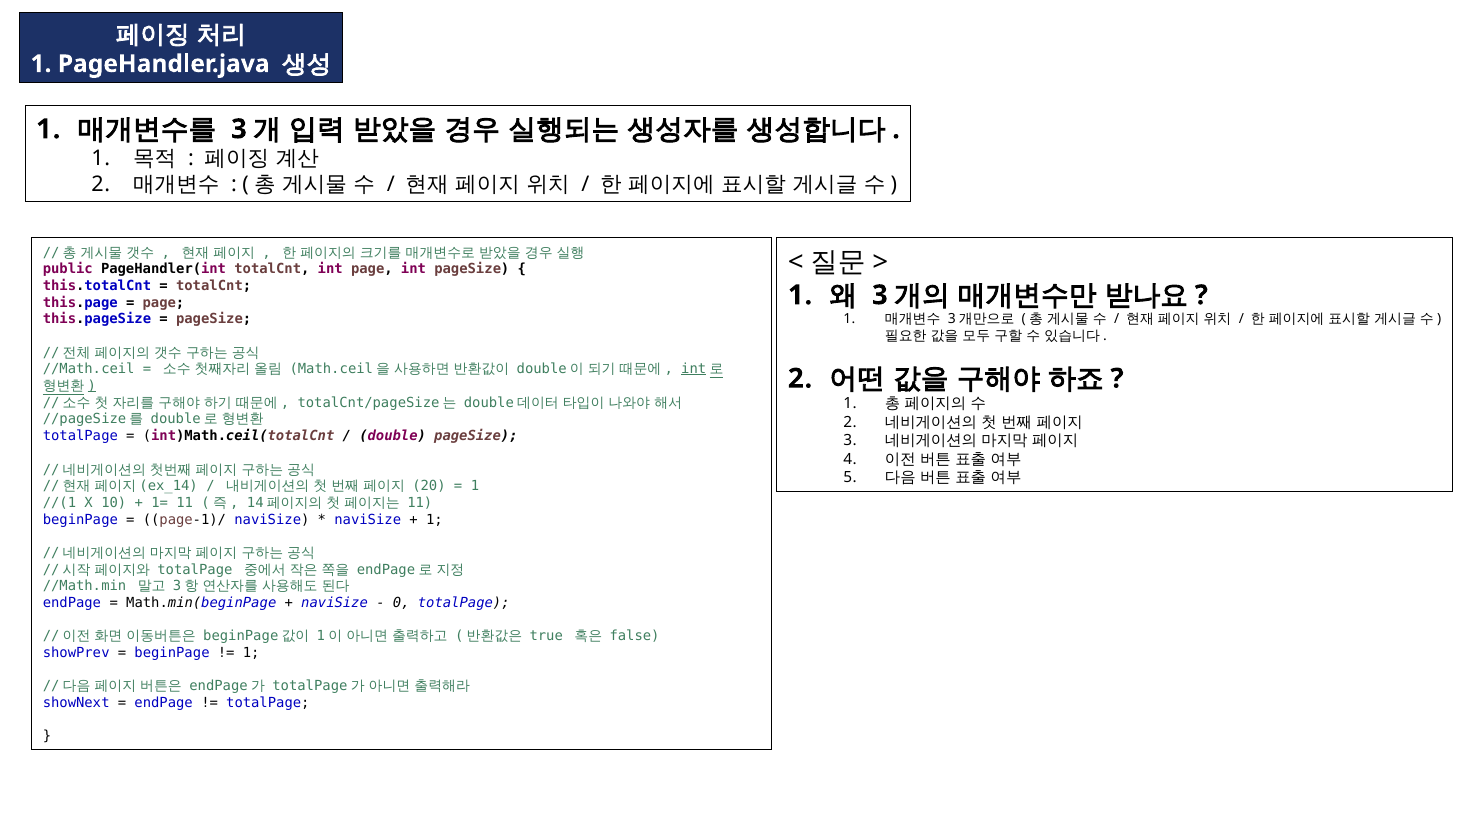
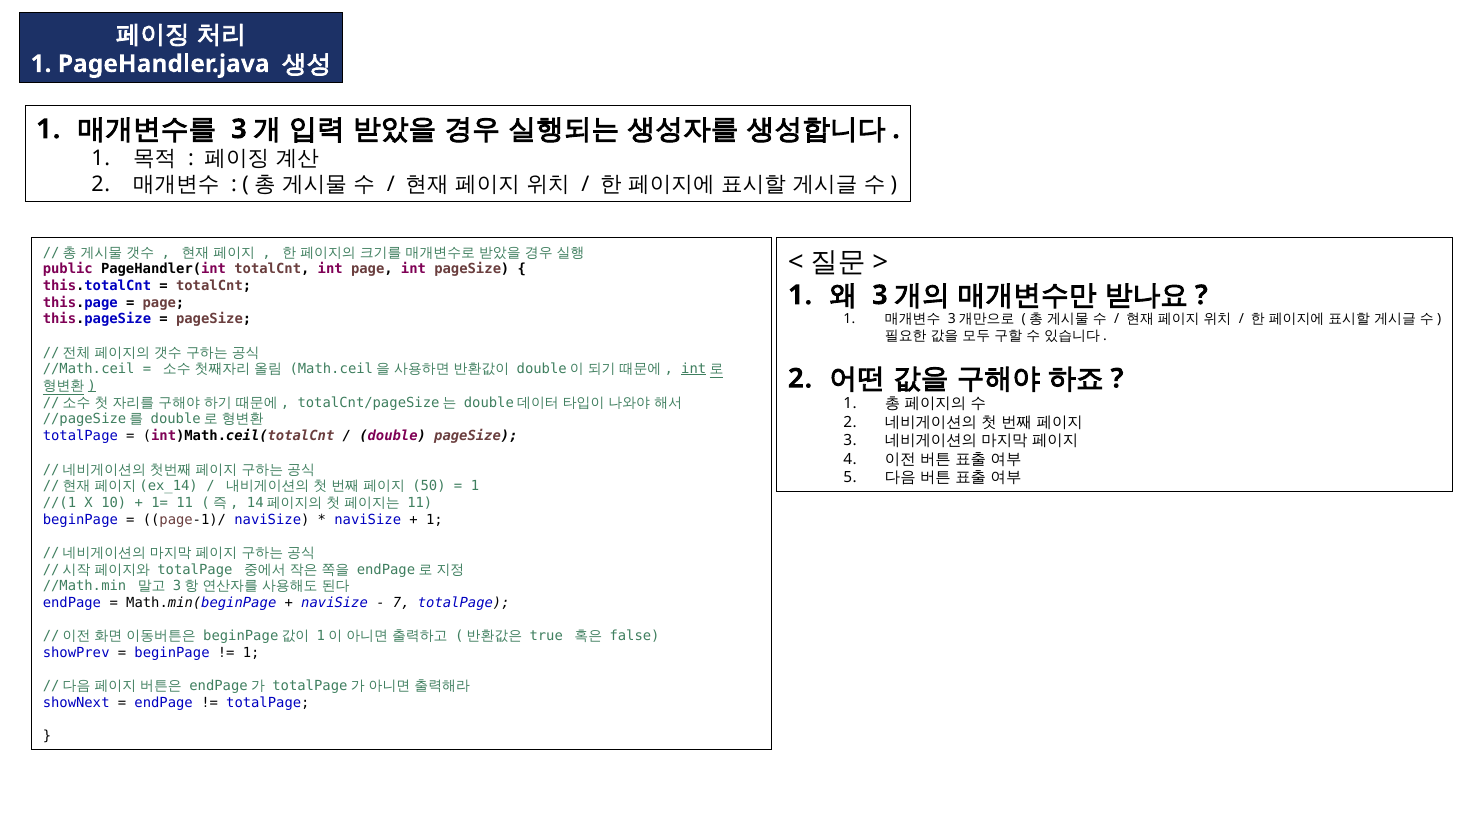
20: 20 -> 50
0: 0 -> 7
